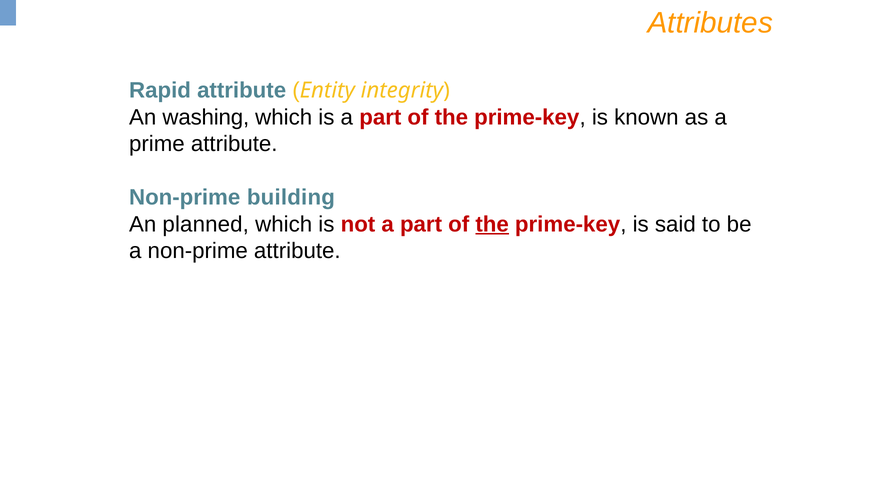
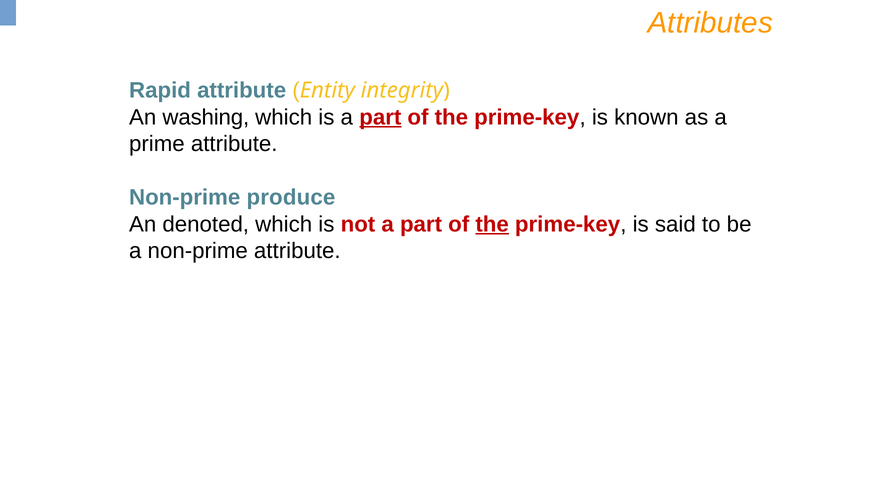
part at (380, 117) underline: none -> present
building: building -> produce
planned: planned -> denoted
